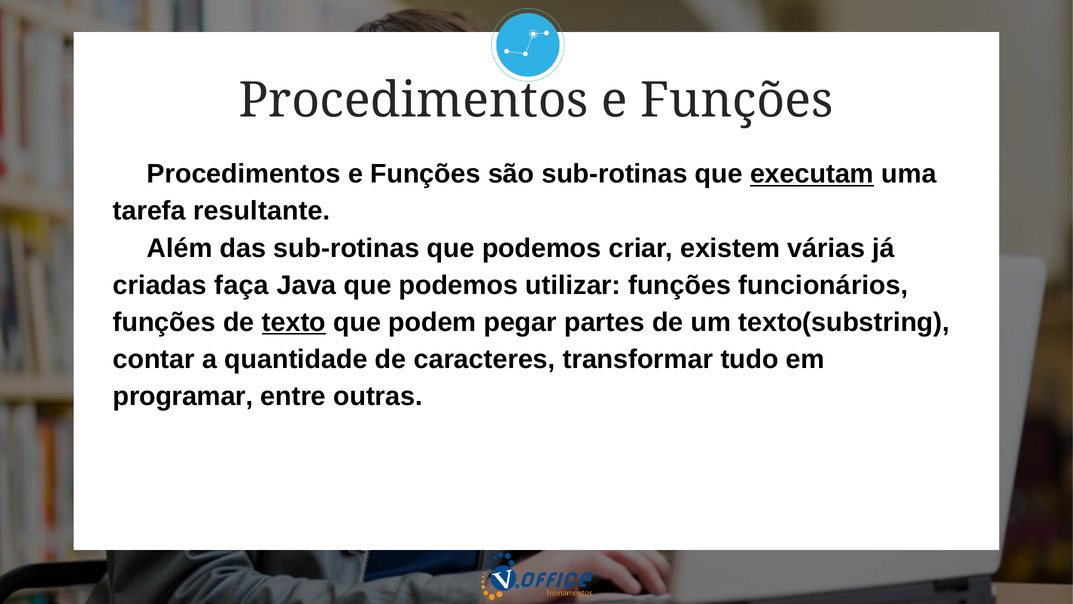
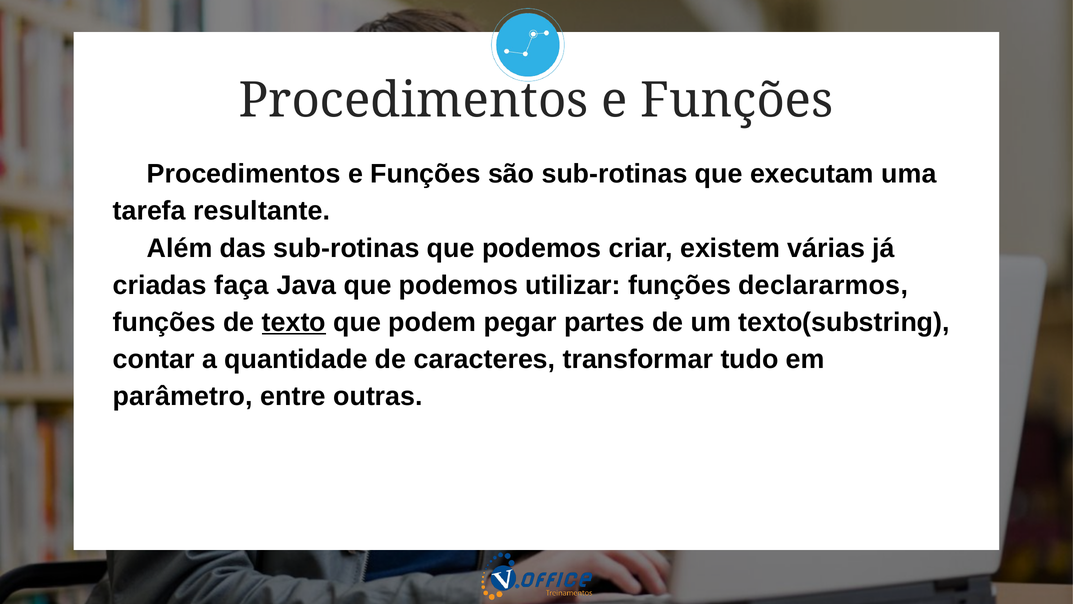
executam underline: present -> none
funcionários: funcionários -> declararmos
programar: programar -> parâmetro
